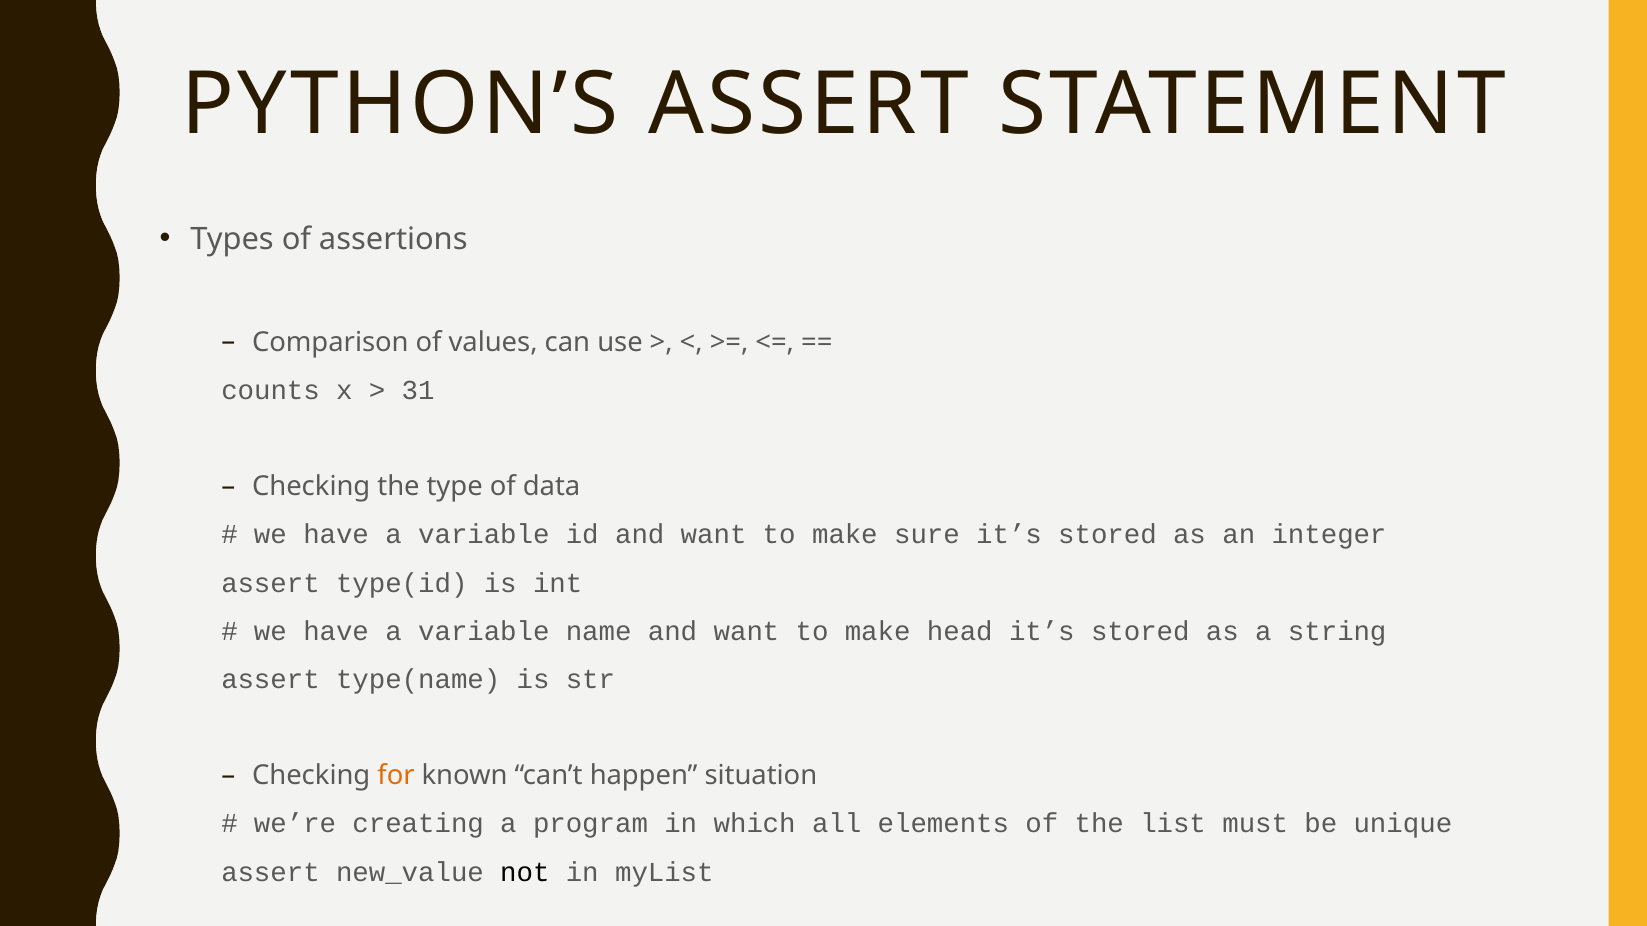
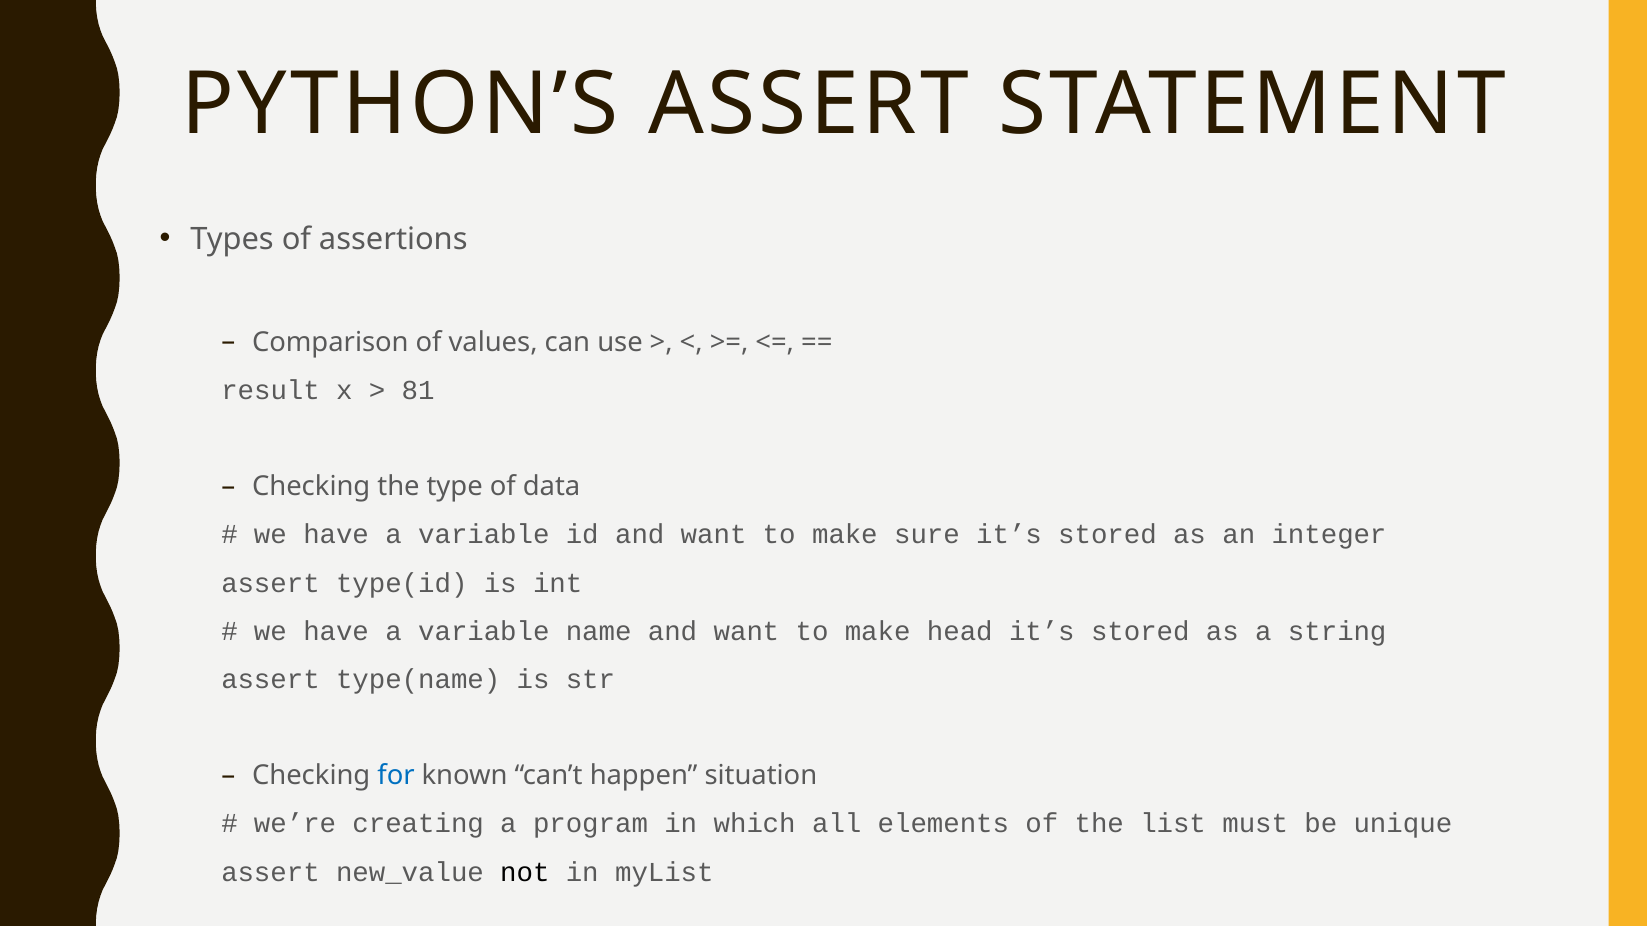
counts: counts -> result
31: 31 -> 81
for colour: orange -> blue
